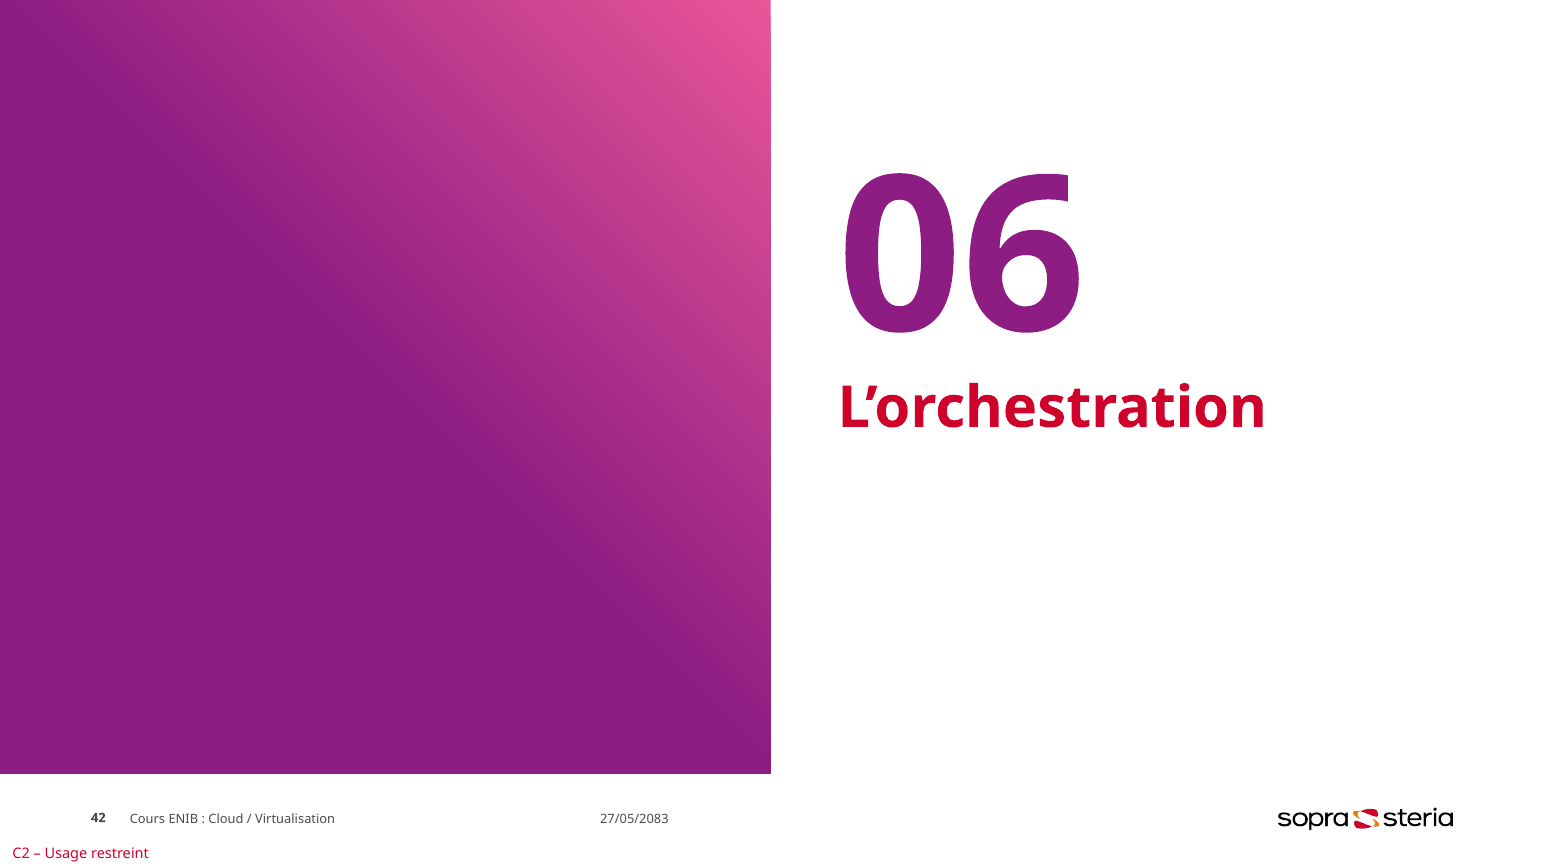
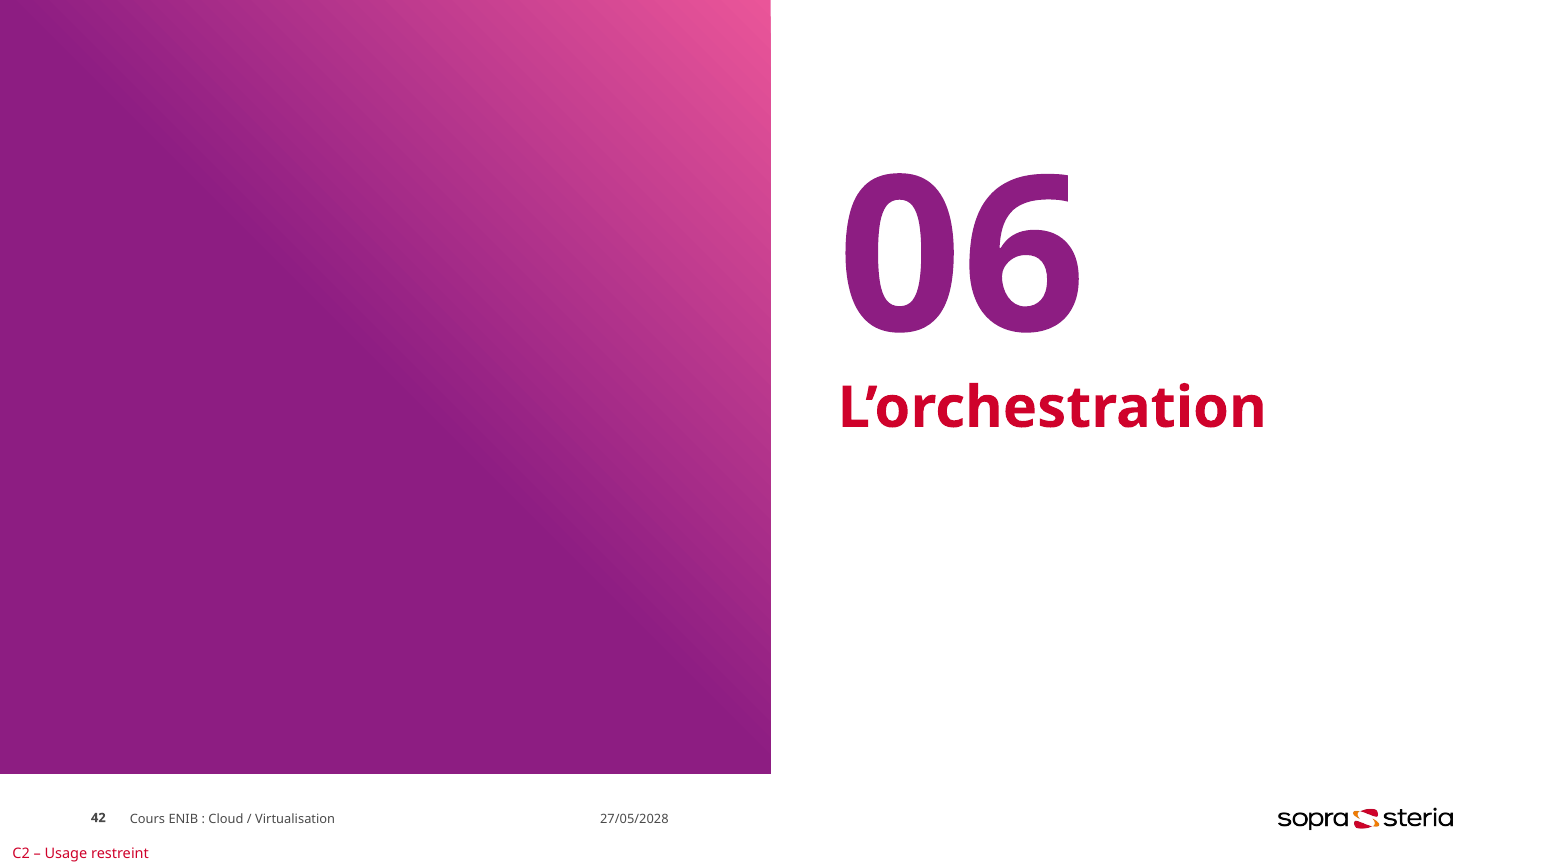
27/05/2083: 27/05/2083 -> 27/05/2028
